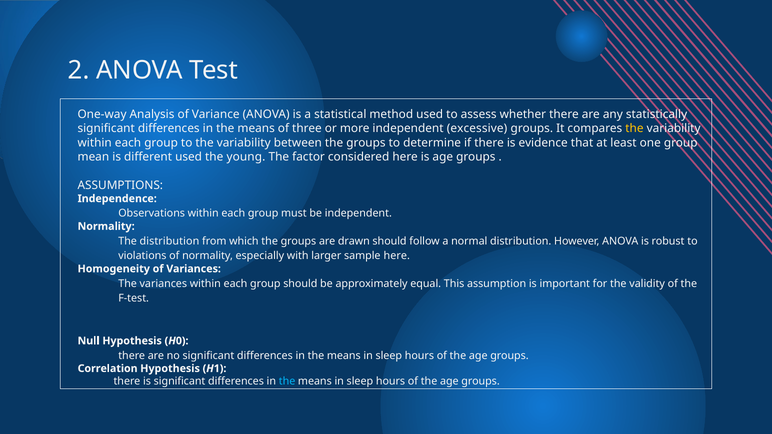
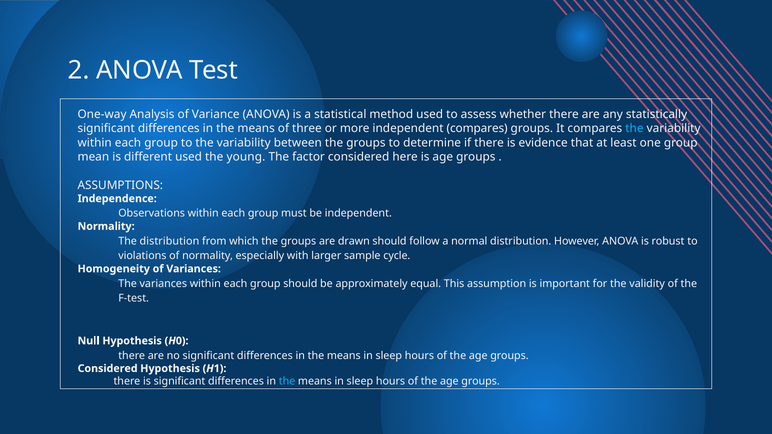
independent excessive: excessive -> compares
the at (634, 129) colour: yellow -> light blue
sample here: here -> cycle
Correlation at (108, 369): Correlation -> Considered
